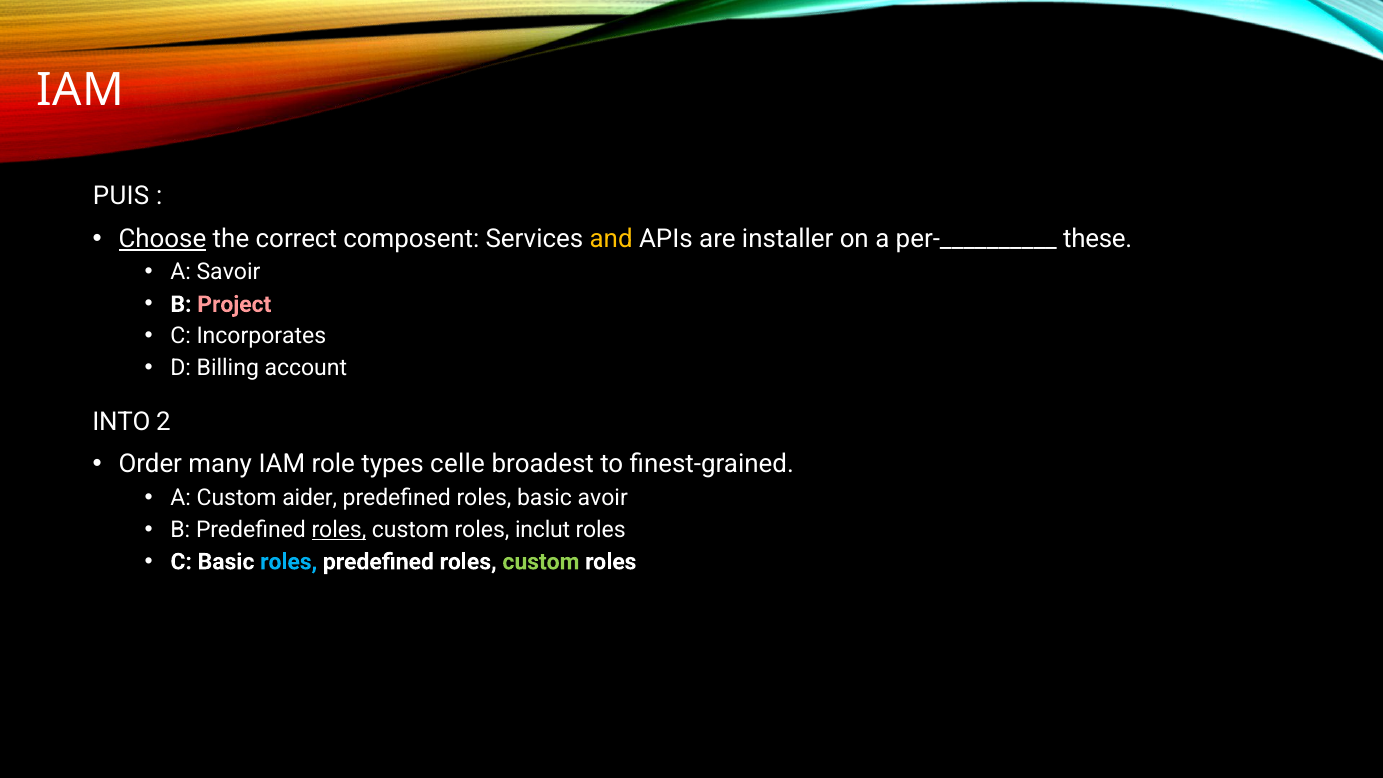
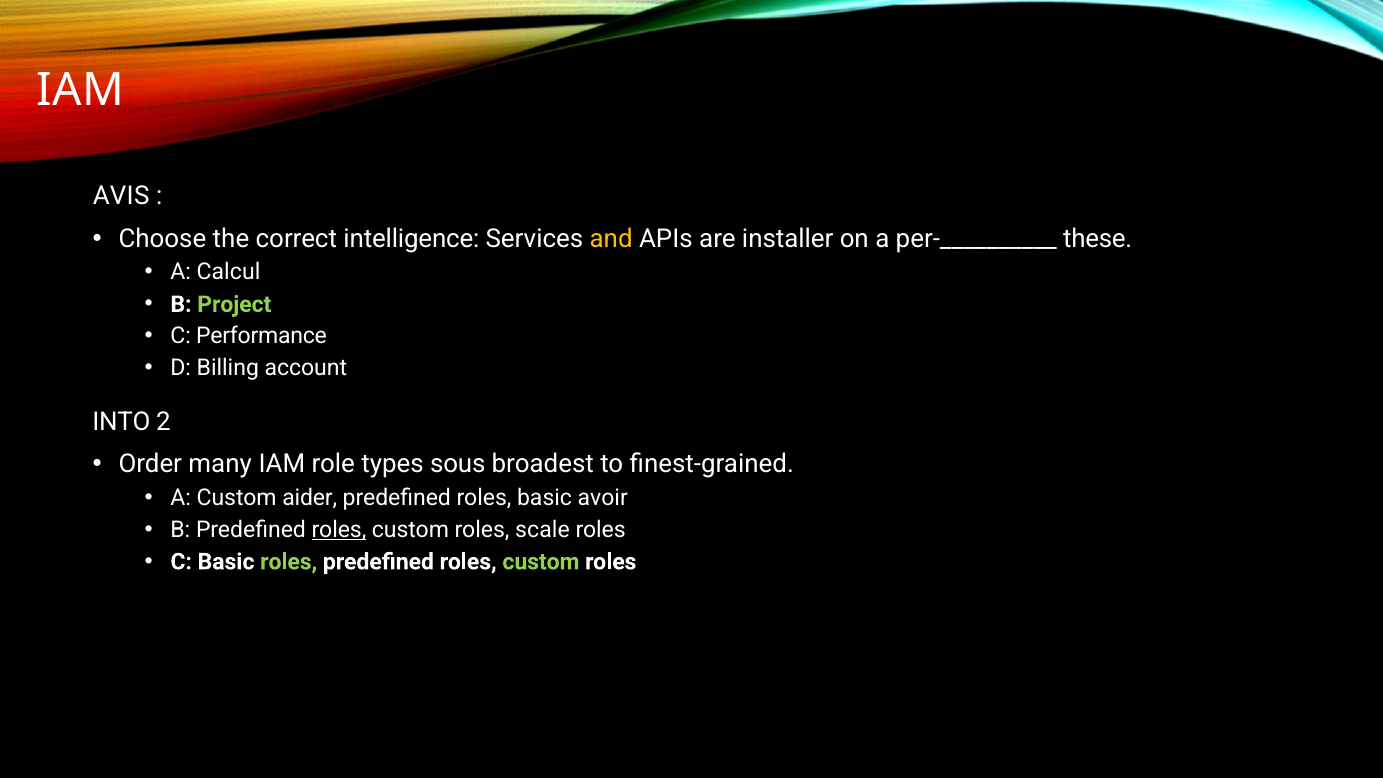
PUIS: PUIS -> AVIS
Choose underline: present -> none
composent: composent -> intelligence
Savoir: Savoir -> Calcul
Project colour: pink -> light green
Incorporates: Incorporates -> Performance
celle: celle -> sous
inclut: inclut -> scale
roles at (289, 562) colour: light blue -> light green
